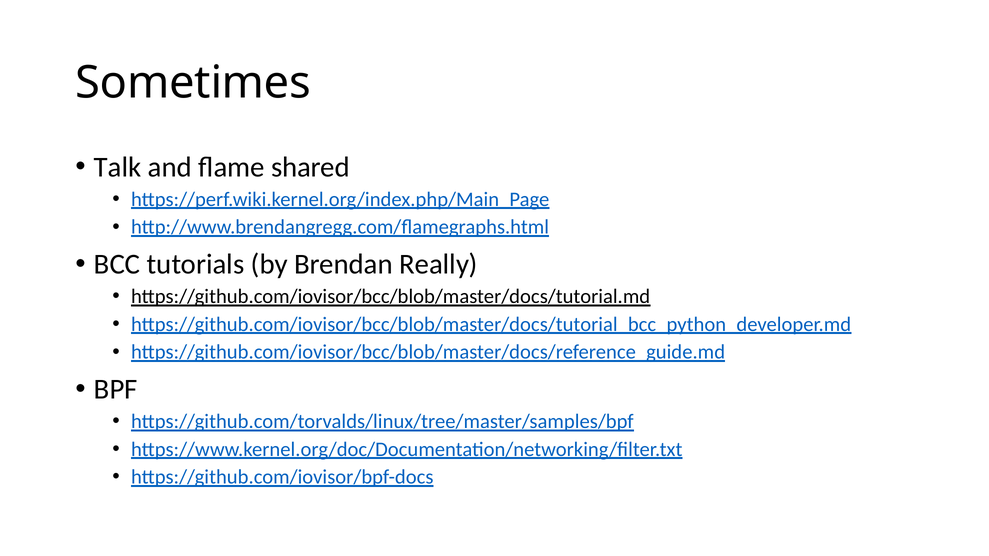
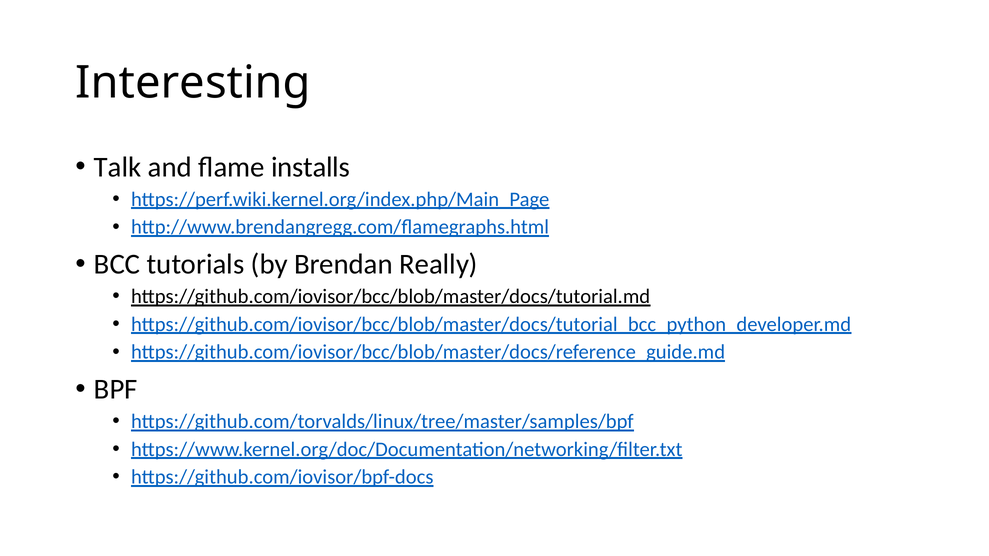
Sometimes: Sometimes -> Interesting
shared: shared -> installs
